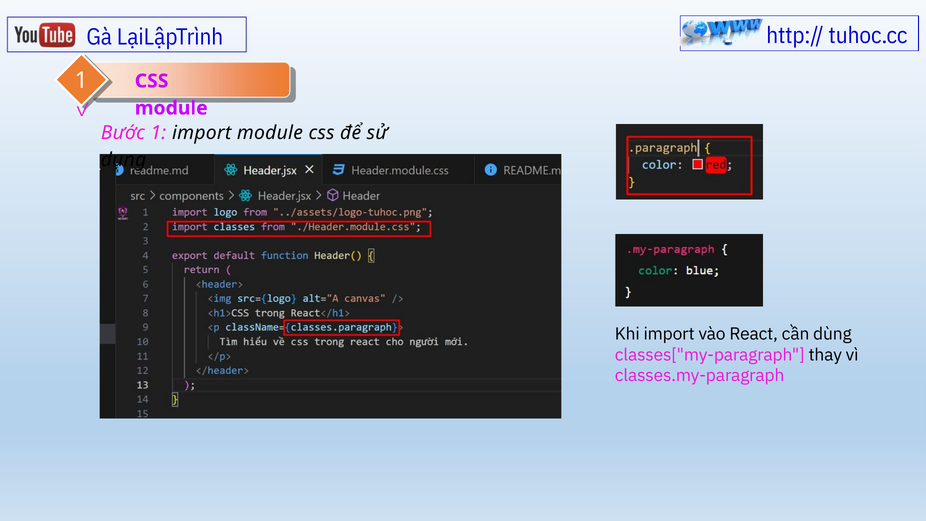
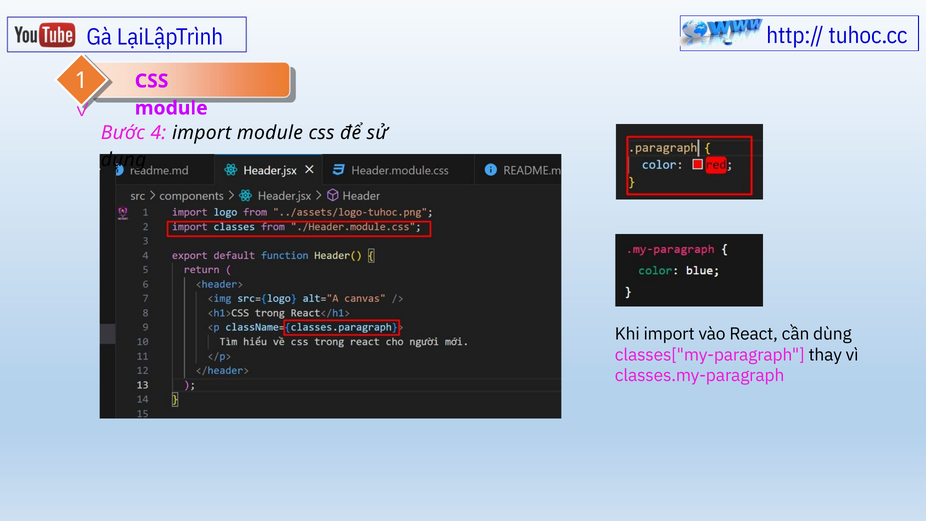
Bước 1: 1 -> 4
